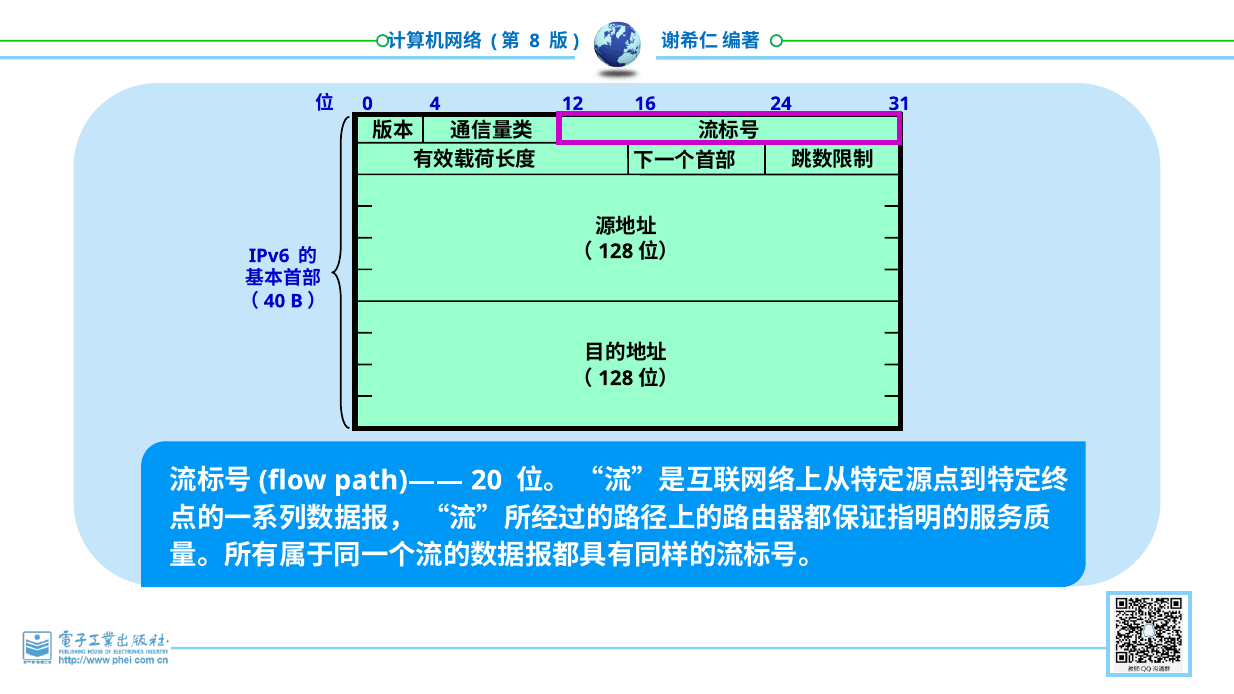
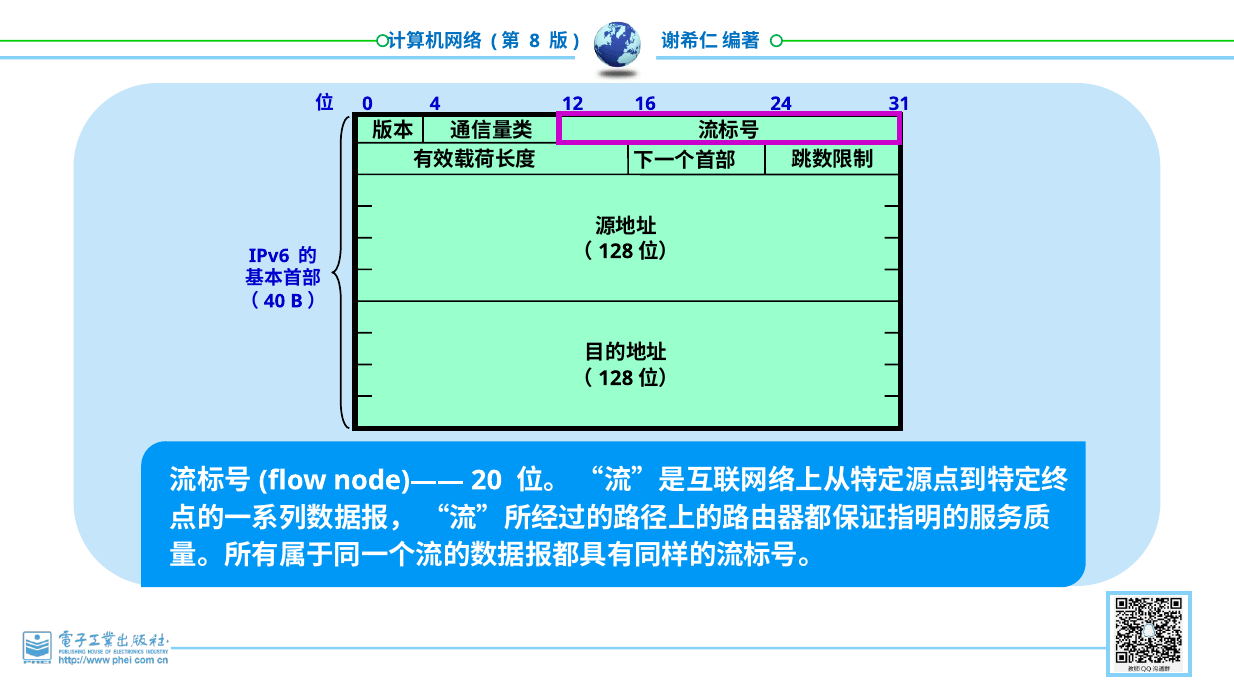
path)——: path)—— -> node)——
